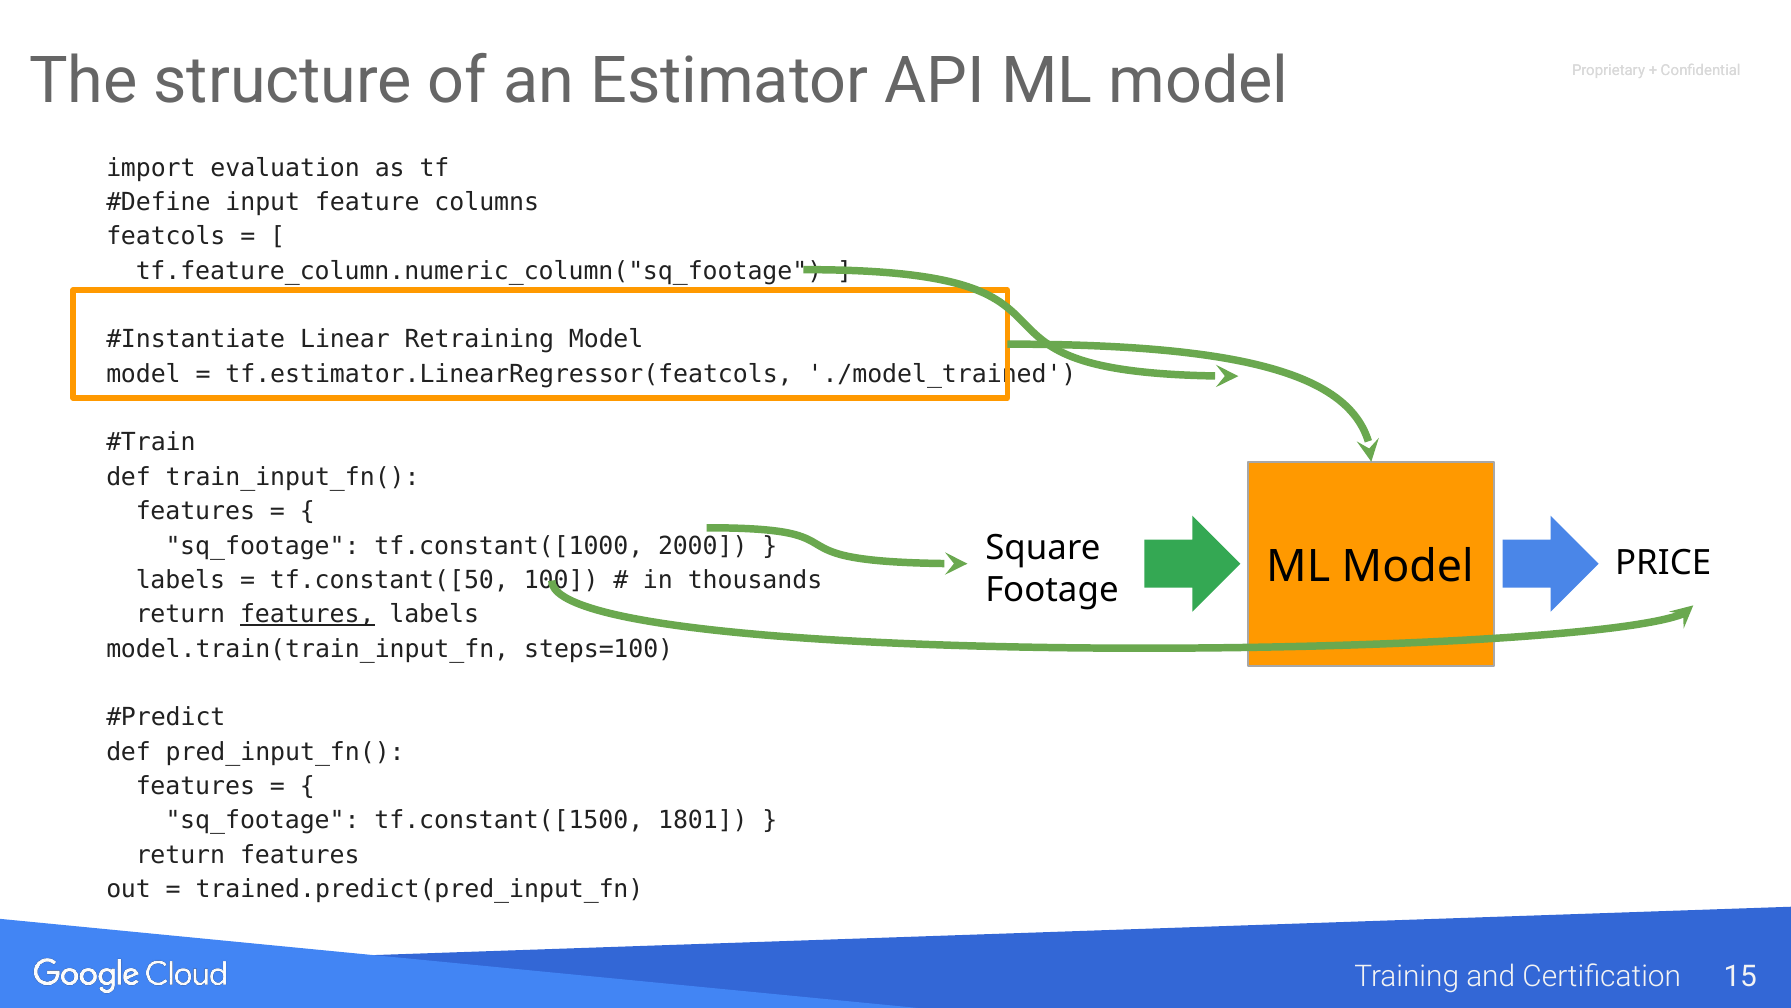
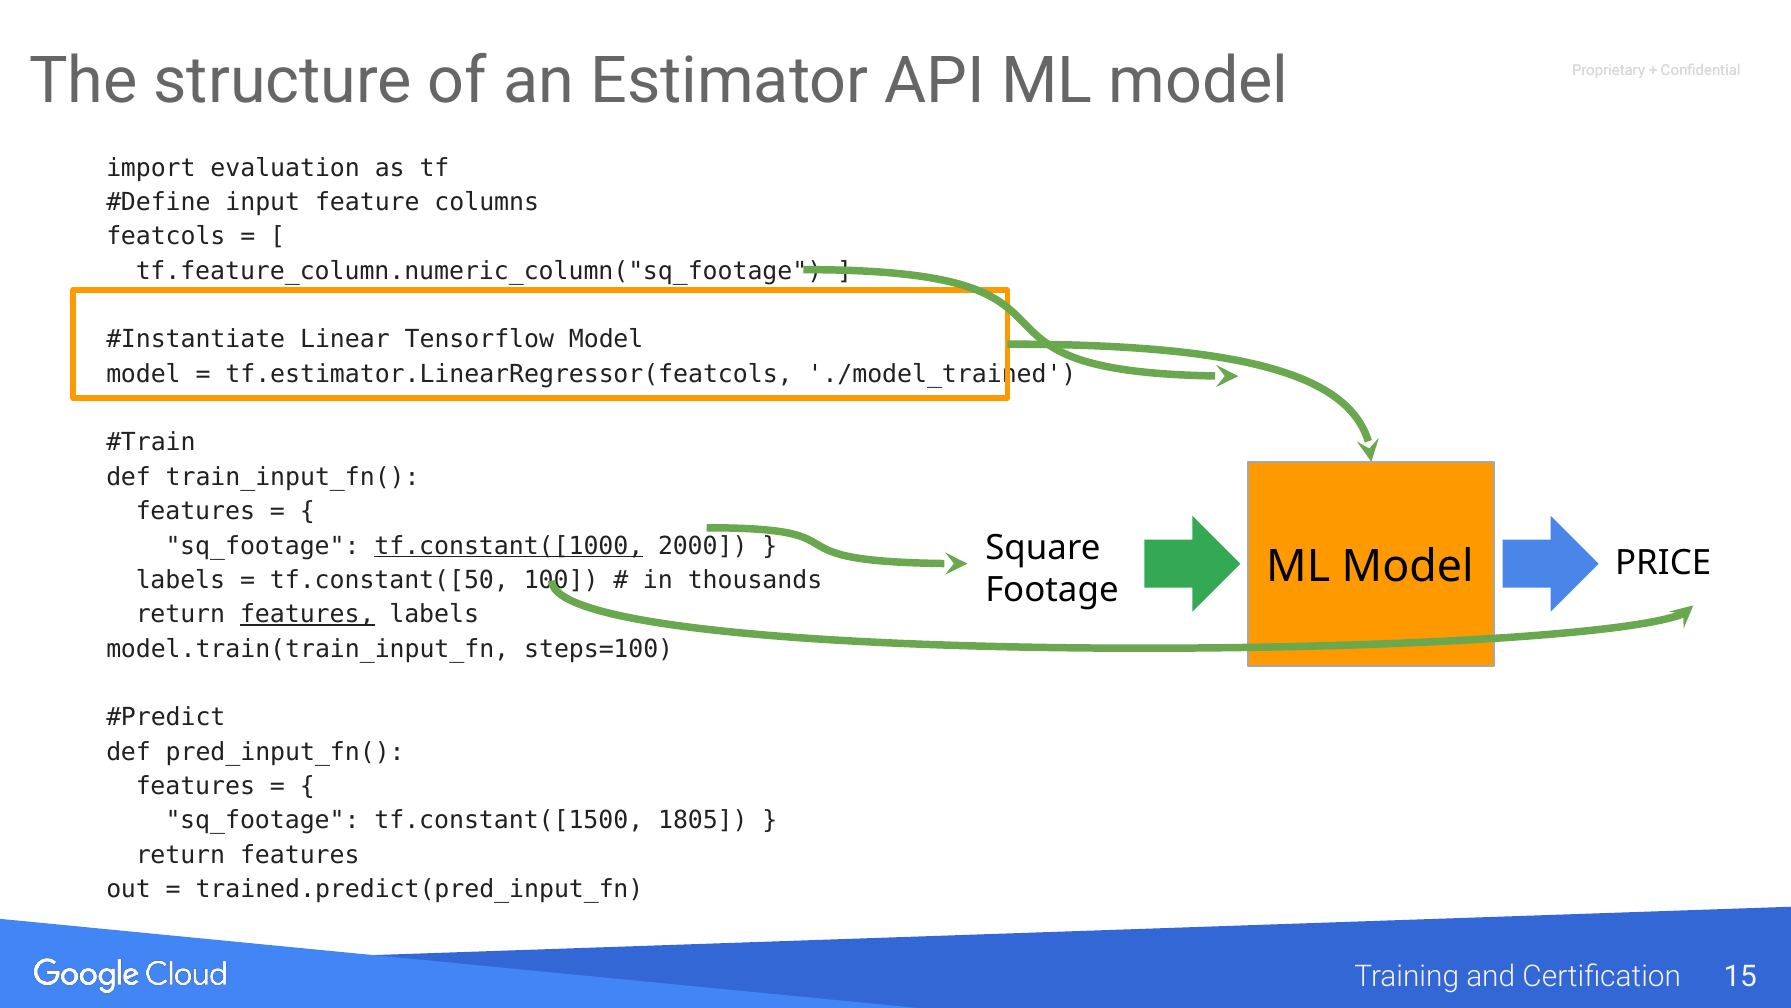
Retraining: Retraining -> Tensorflow
tf.constant([1000 underline: none -> present
1801: 1801 -> 1805
